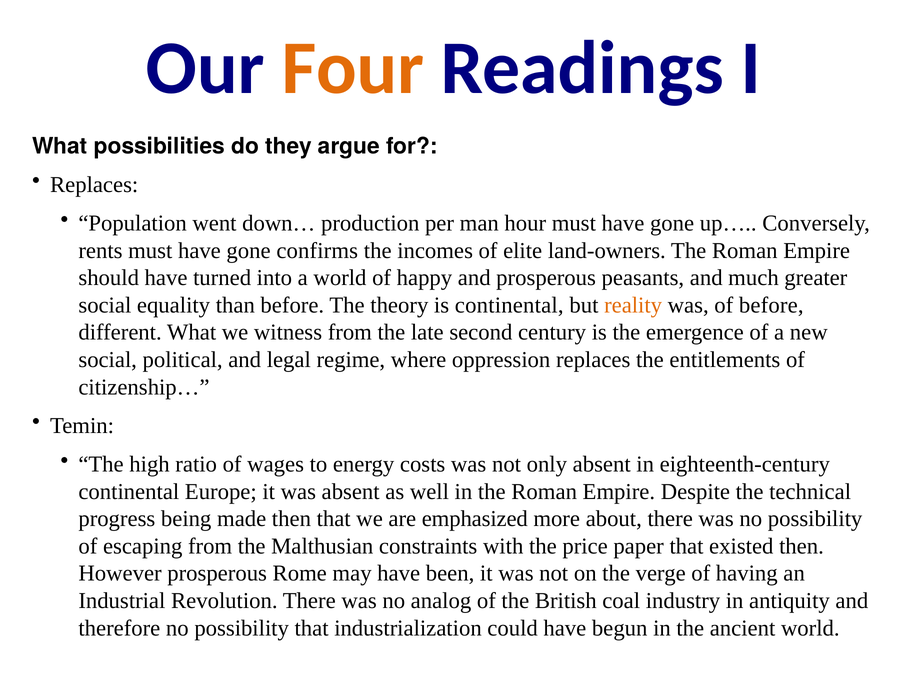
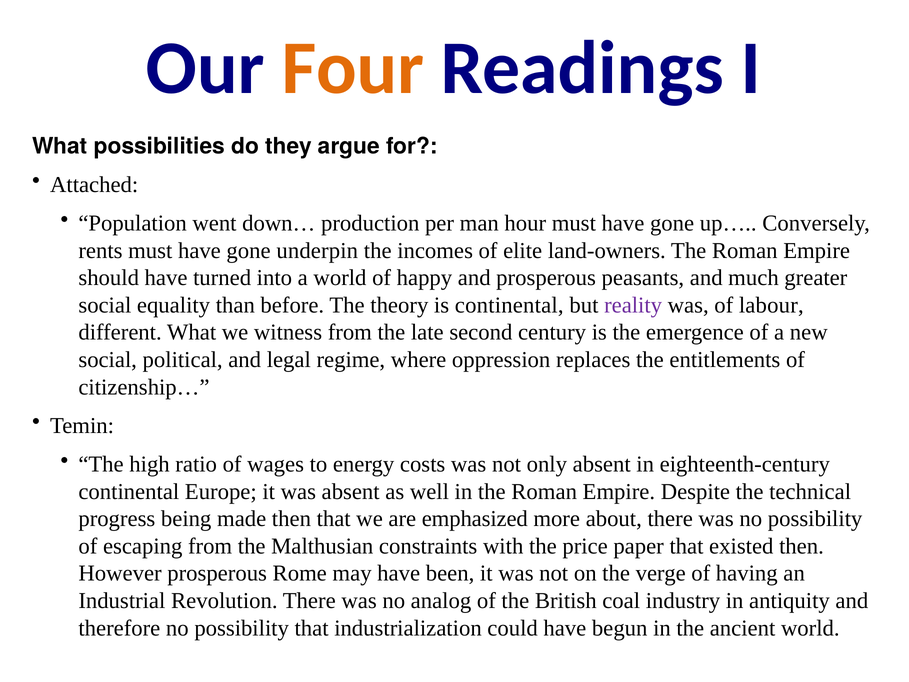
Replaces at (94, 185): Replaces -> Attached
confirms: confirms -> underpin
reality colour: orange -> purple
of before: before -> labour
